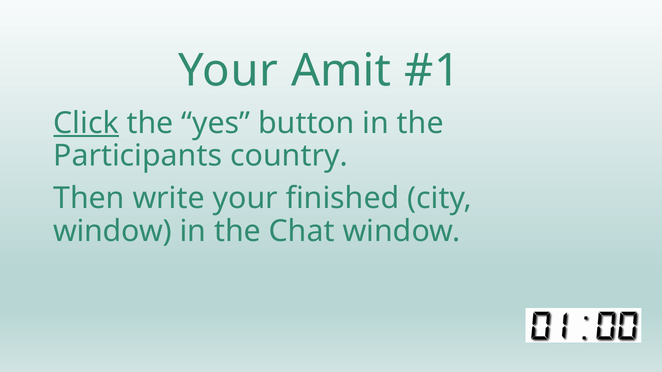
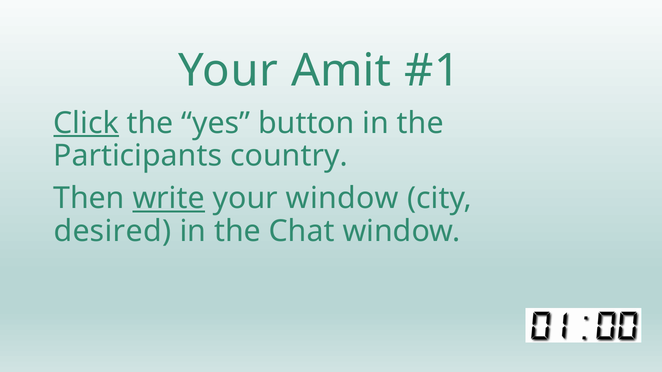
write underline: none -> present
your finished: finished -> window
window at (113, 231): window -> desired
